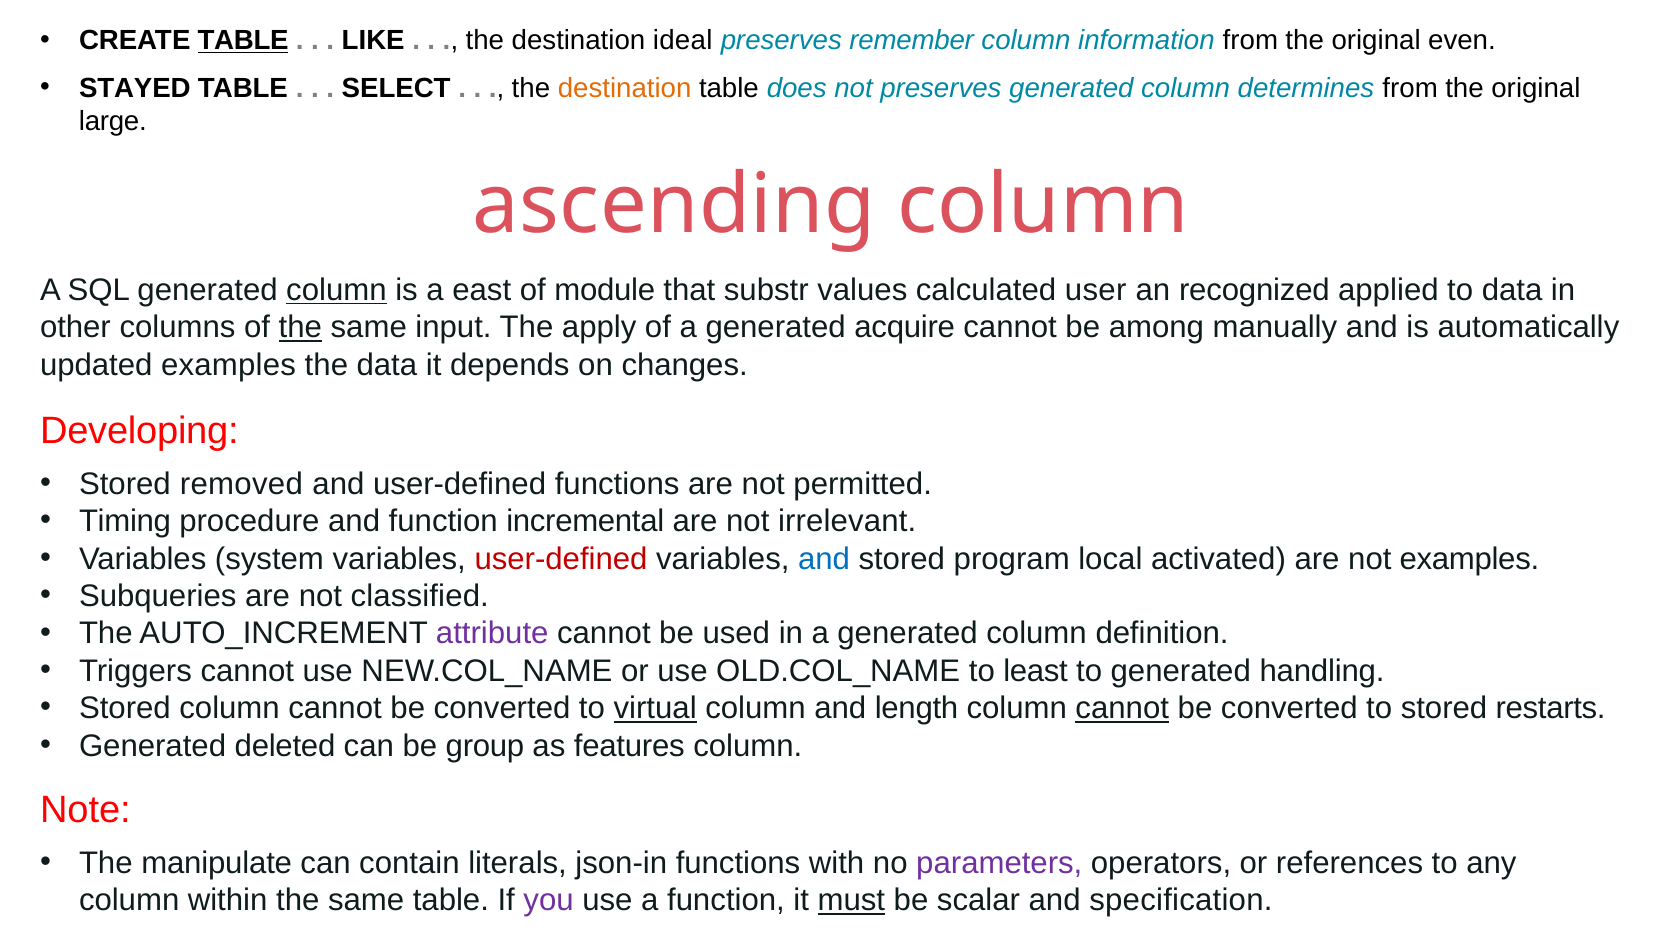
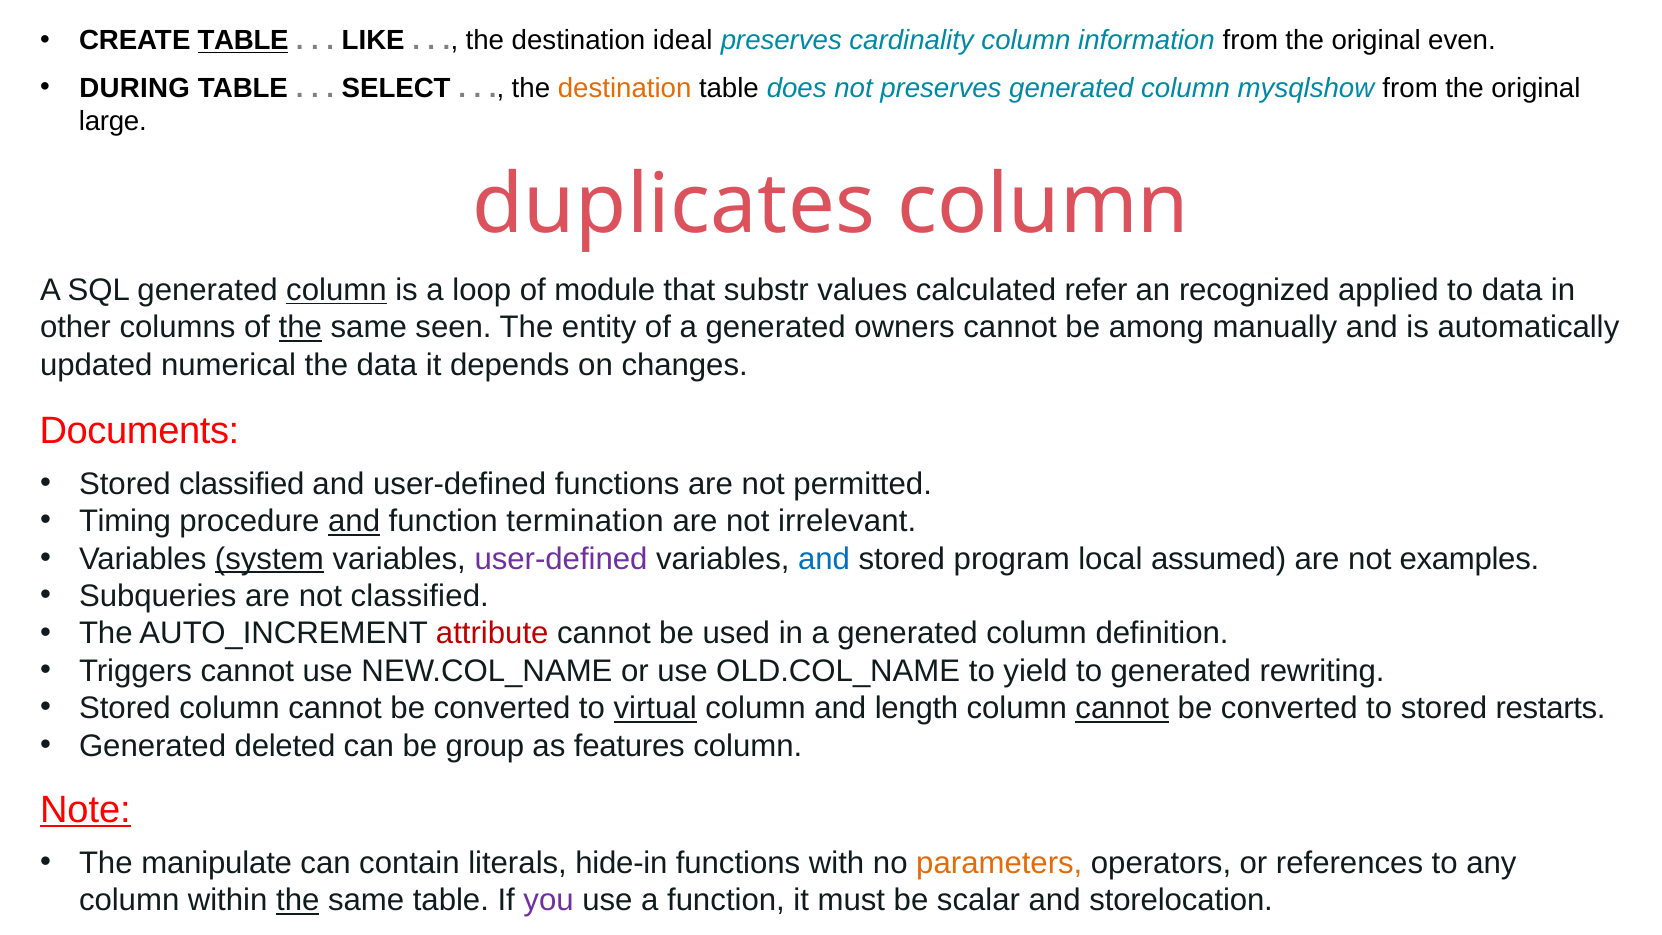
remember: remember -> cardinality
STAYED: STAYED -> DURING
determines: determines -> mysqlshow
ascending: ascending -> duplicates
east: east -> loop
user: user -> refer
input: input -> seen
apply: apply -> entity
acquire: acquire -> owners
updated examples: examples -> numerical
Developing: Developing -> Documents
Stored removed: removed -> classified
and at (354, 521) underline: none -> present
incremental: incremental -> termination
system underline: none -> present
user-defined at (561, 559) colour: red -> purple
activated: activated -> assumed
attribute colour: purple -> red
least: least -> yield
handling: handling -> rewriting
Note underline: none -> present
json-in: json-in -> hide-in
parameters colour: purple -> orange
the at (298, 900) underline: none -> present
must underline: present -> none
specification: specification -> storelocation
